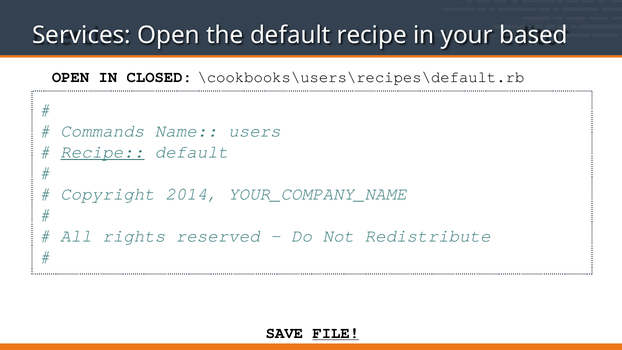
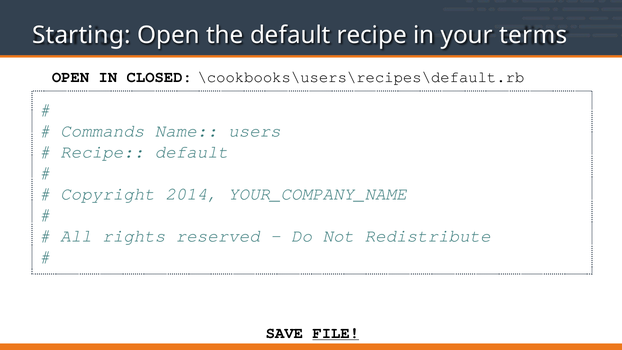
Services: Services -> Starting
based: based -> terms
Recipe at (102, 152) underline: present -> none
